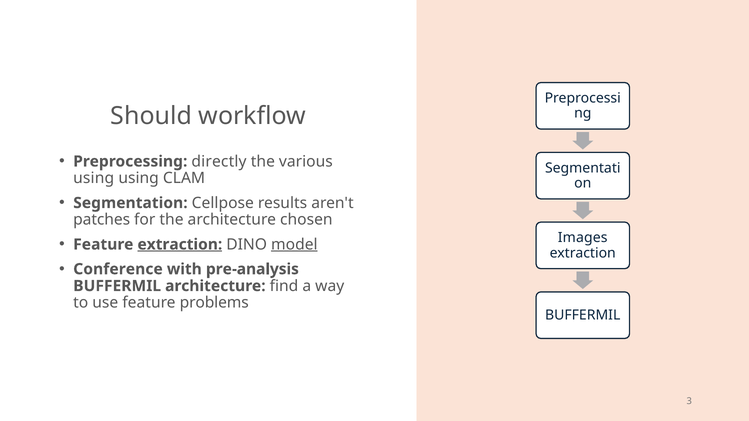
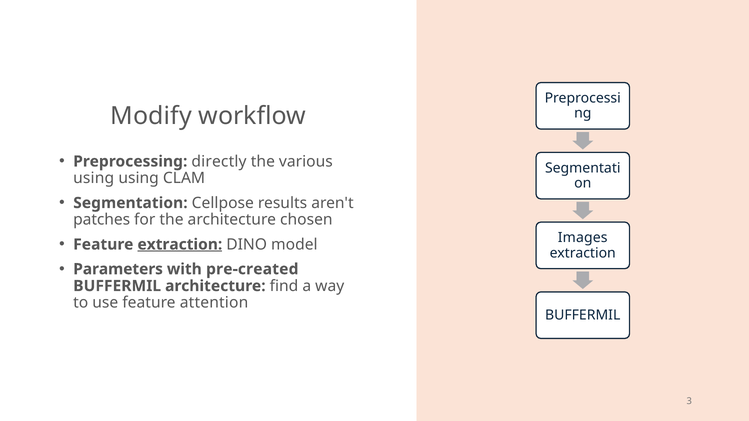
Should: Should -> Modify
model underline: present -> none
Conference: Conference -> Parameters
pre-analysis: pre-analysis -> pre-created
problems: problems -> attention
